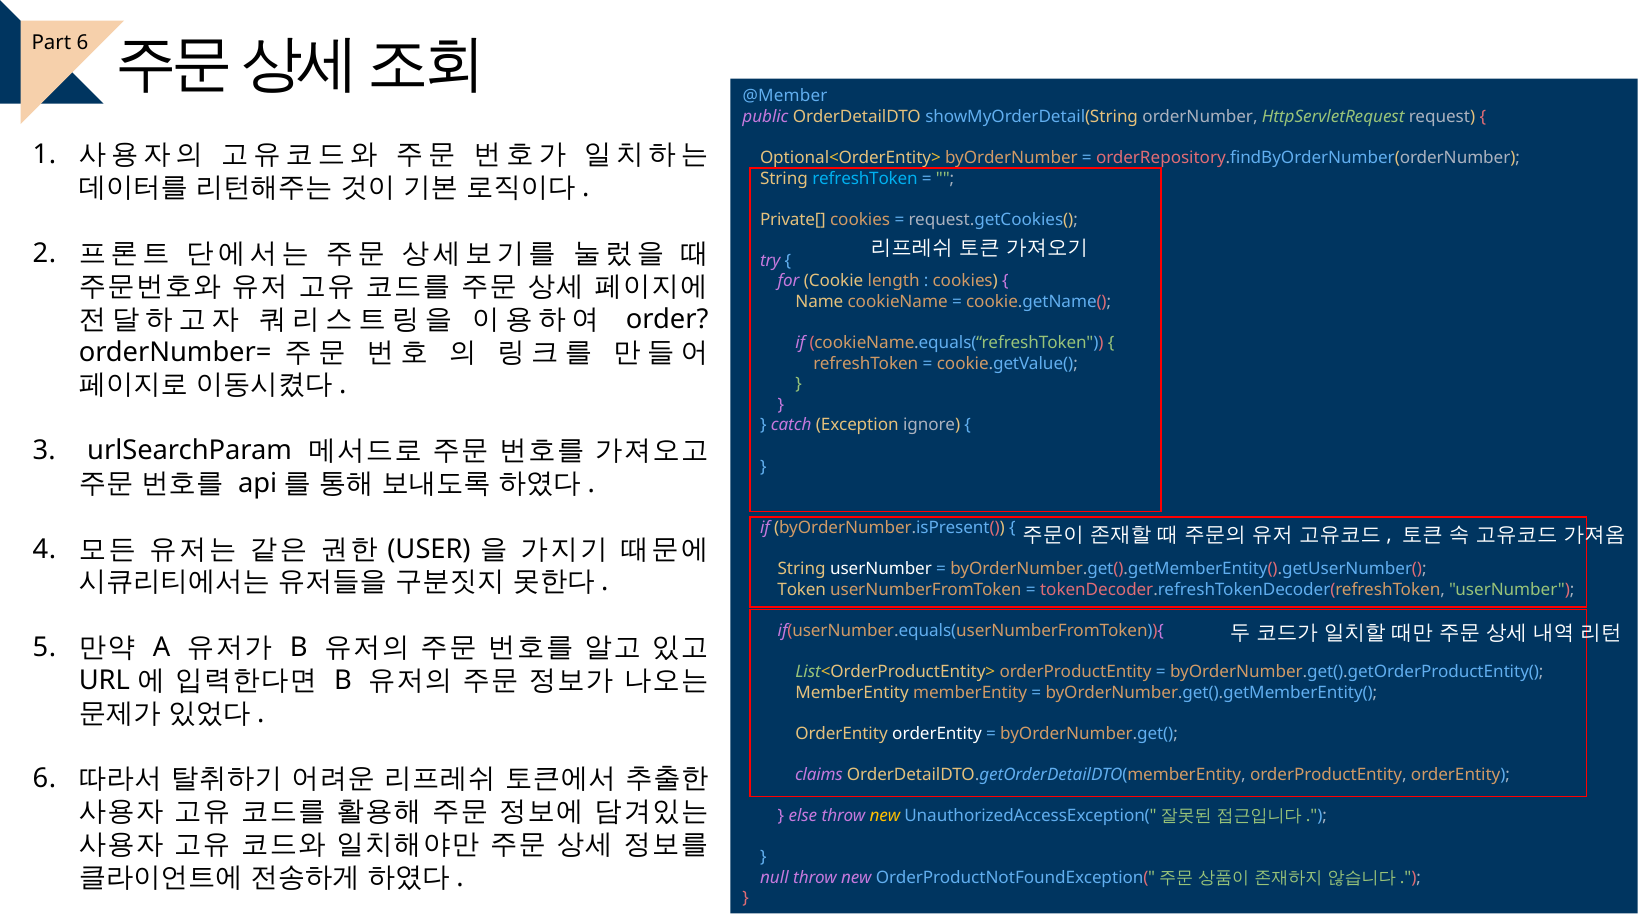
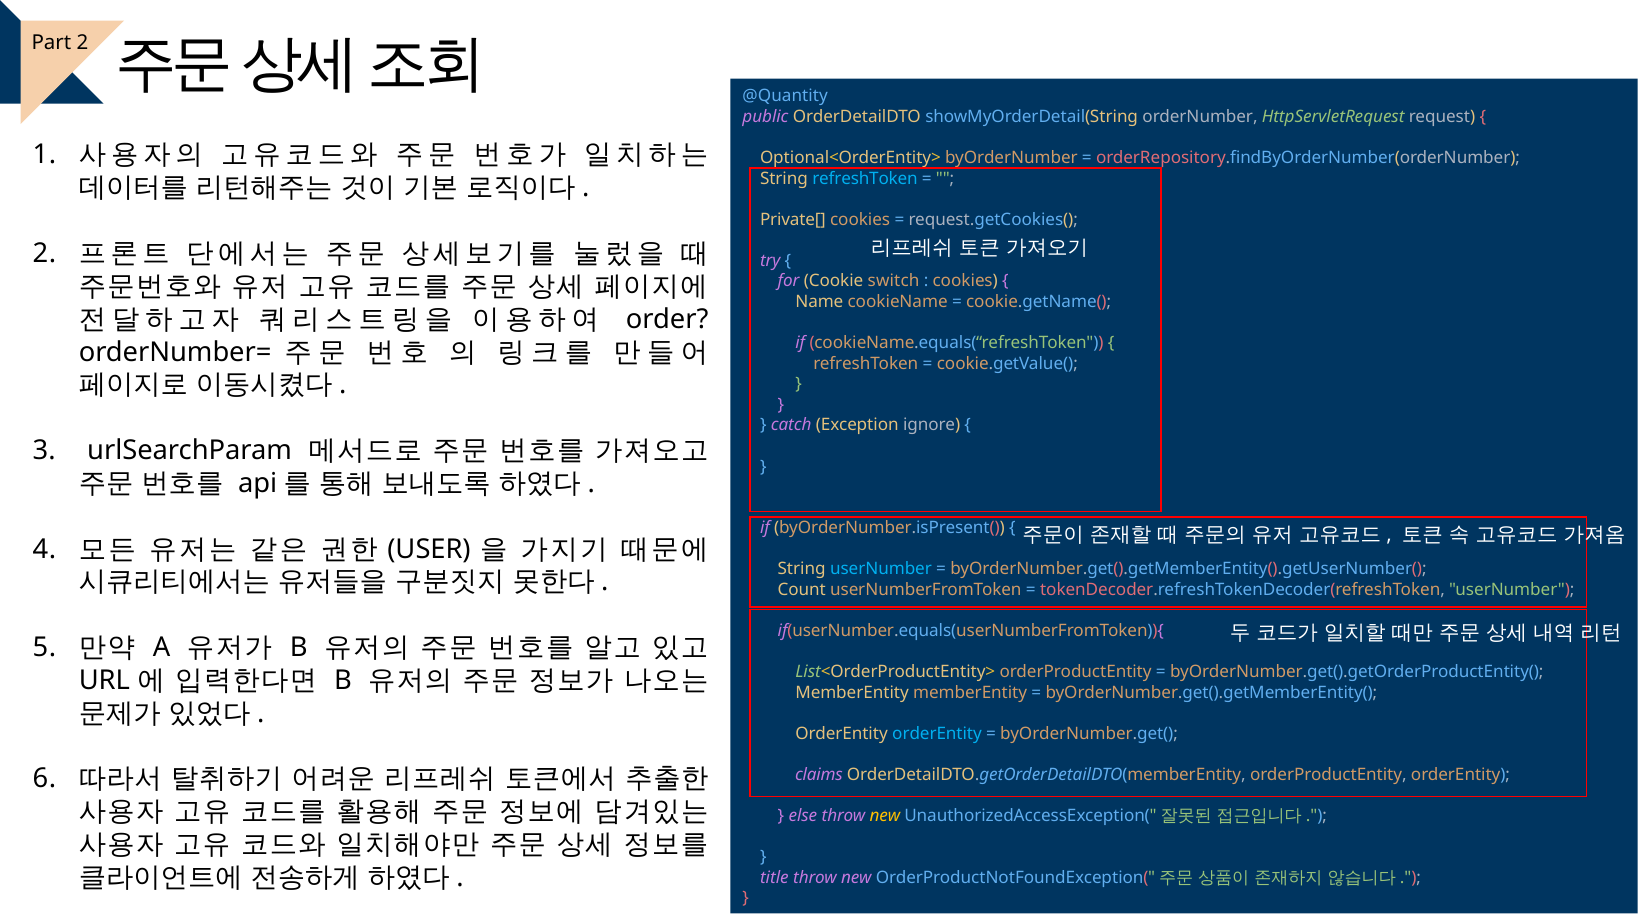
Part 6: 6 -> 2
@Member: @Member -> @Quantity
length: length -> switch
userNumber at (881, 569) colour: white -> light blue
Token: Token -> Count
orderEntity at (937, 733) colour: white -> light blue
null: null -> title
